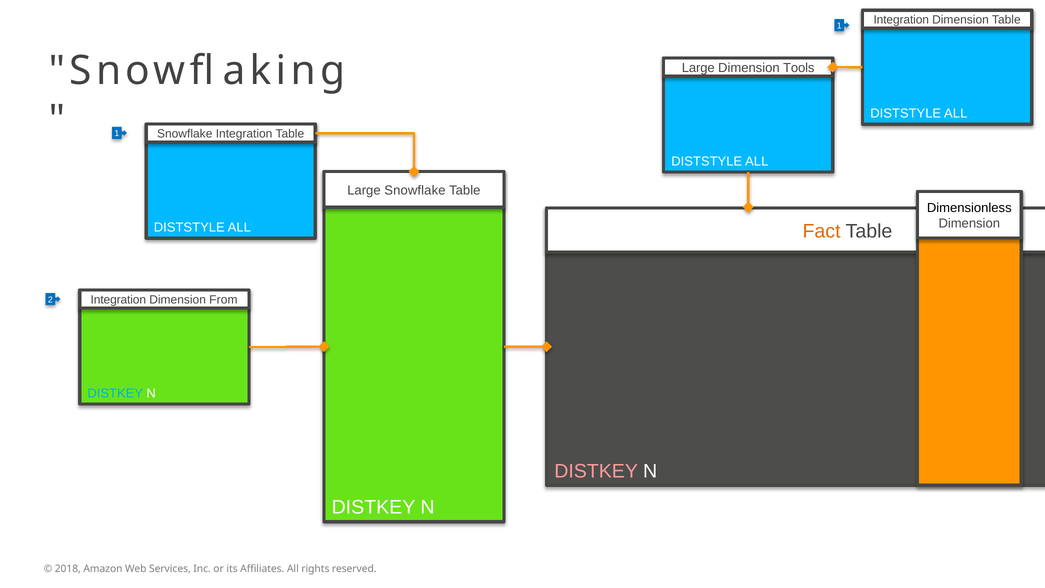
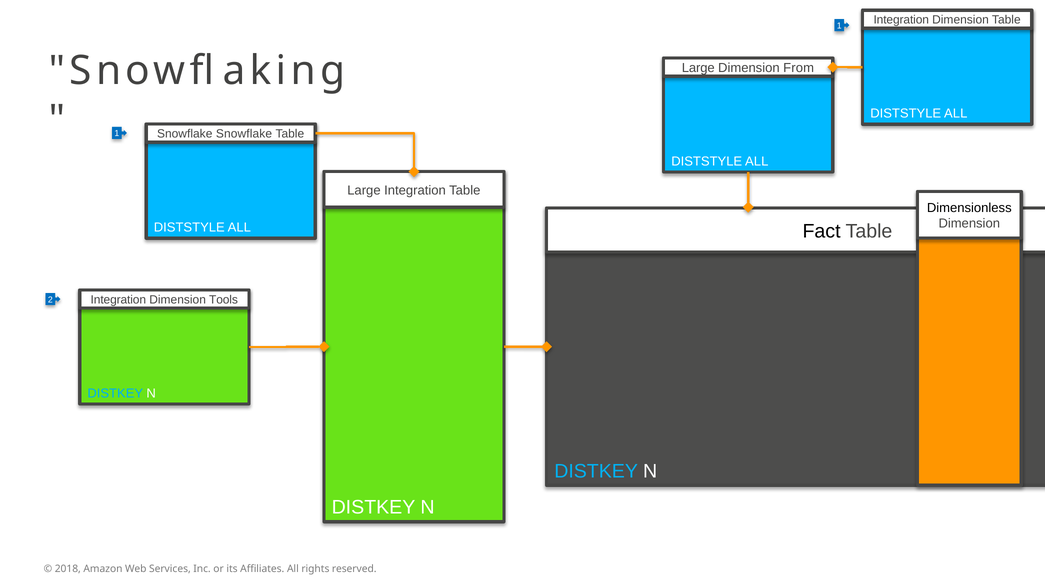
Tools: Tools -> From
Snowflake Integration: Integration -> Snowflake
Large Snowflake: Snowflake -> Integration
Fact colour: orange -> black
From: From -> Tools
DISTKEY at (596, 471) colour: pink -> light blue
